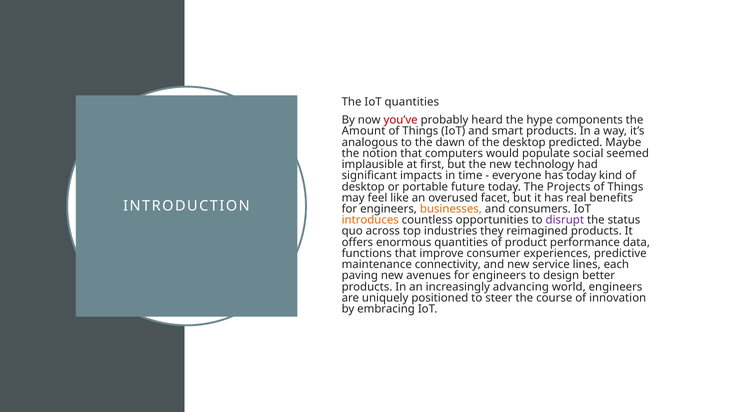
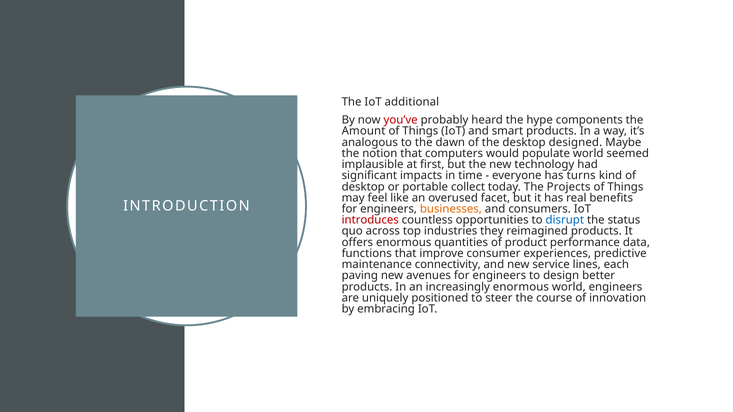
IoT quantities: quantities -> additional
predicted: predicted -> designed
populate social: social -> world
has today: today -> turns
future: future -> collect
introduces colour: orange -> red
disrupt colour: purple -> blue
increasingly advancing: advancing -> enormous
